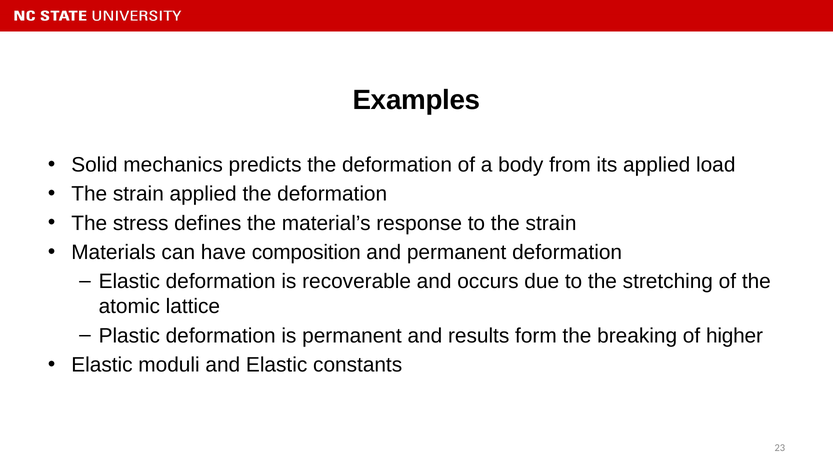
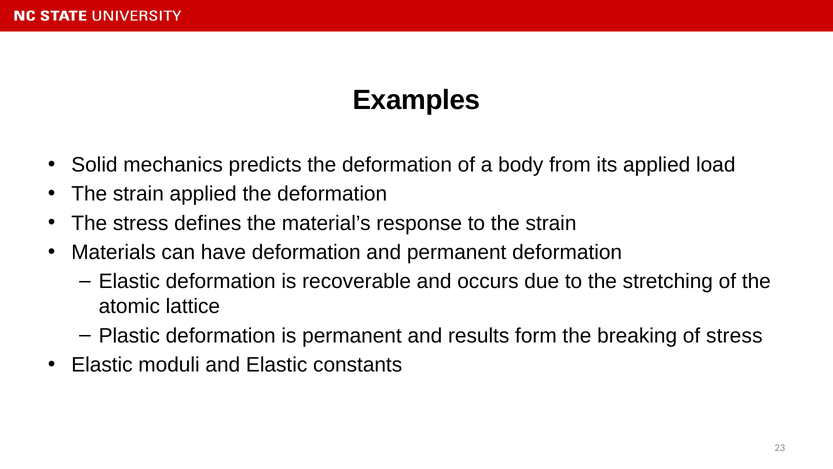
have composition: composition -> deformation
of higher: higher -> stress
